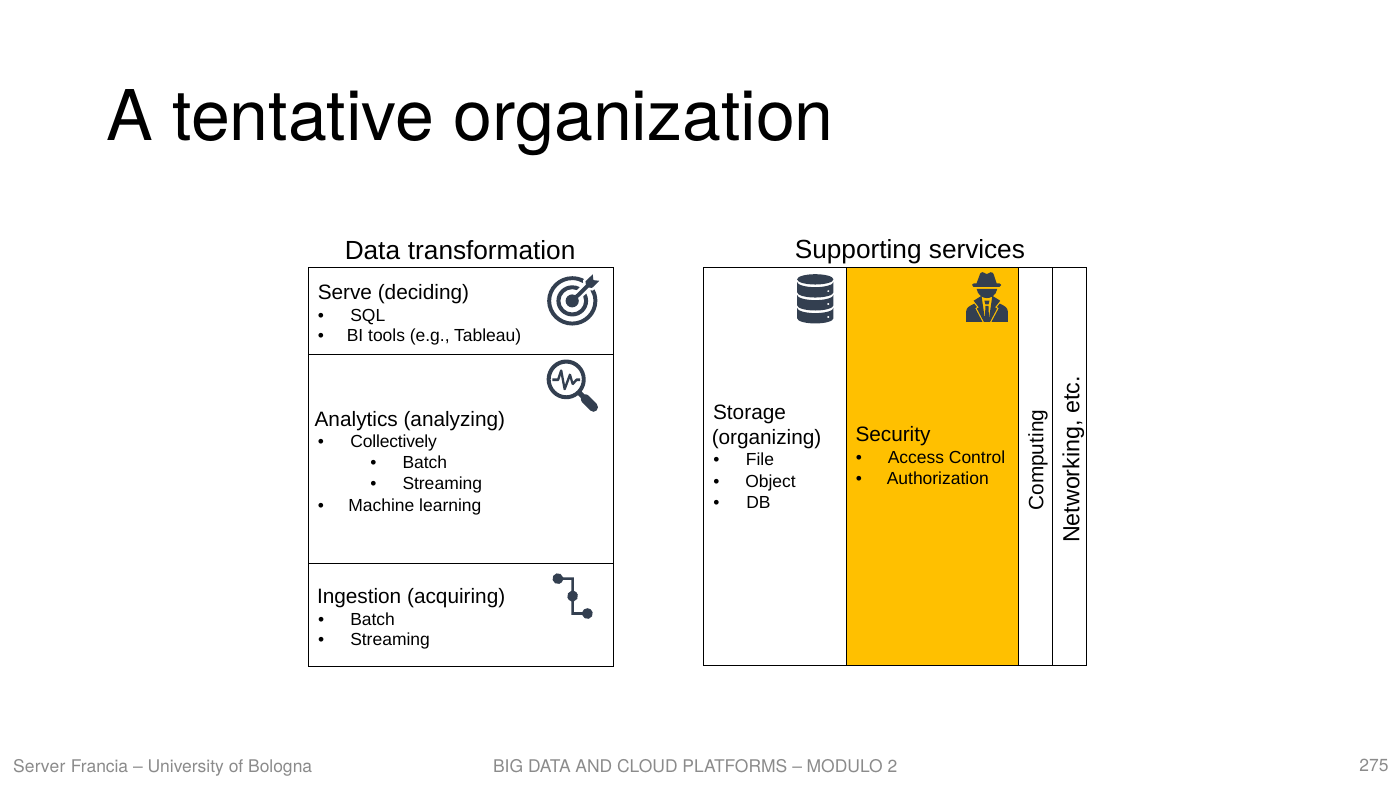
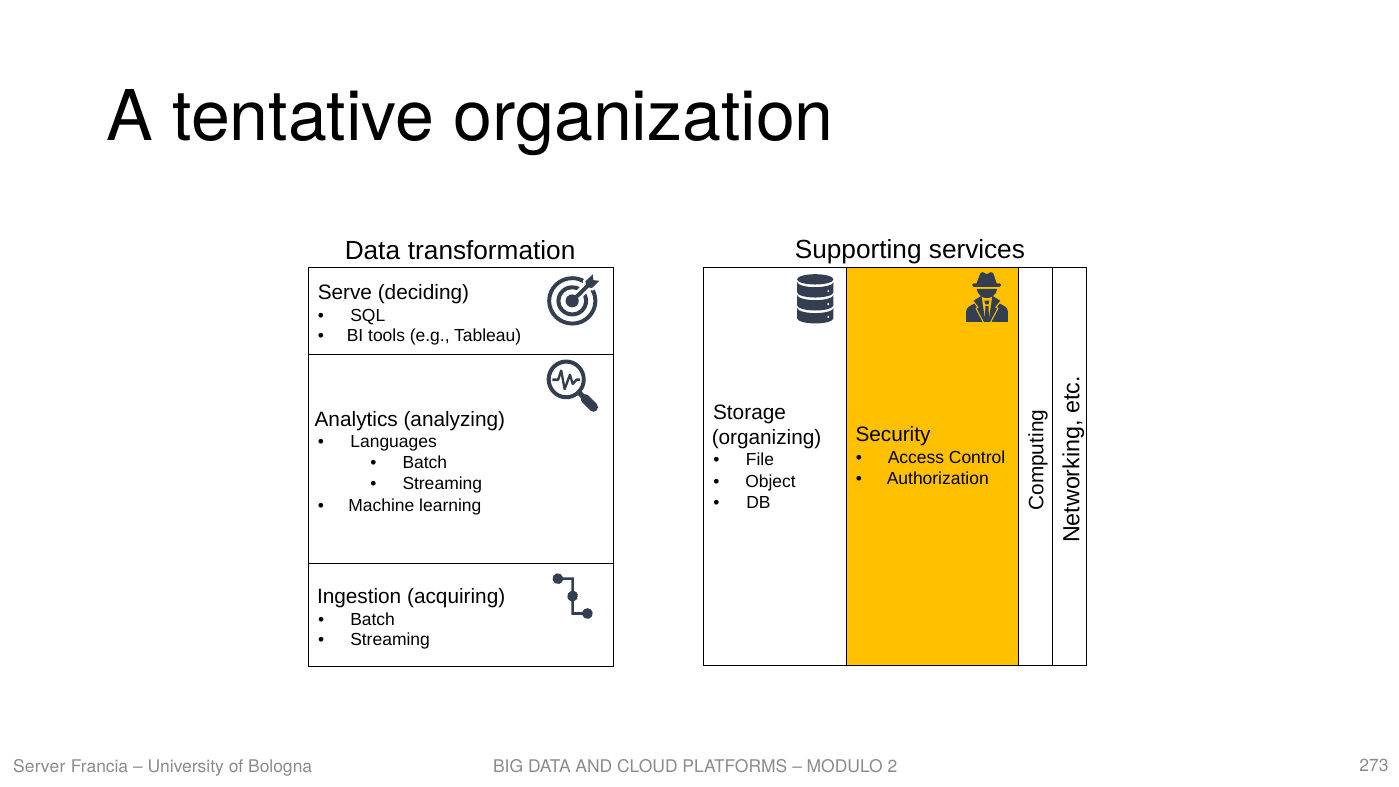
Collectively: Collectively -> Languages
275: 275 -> 273
